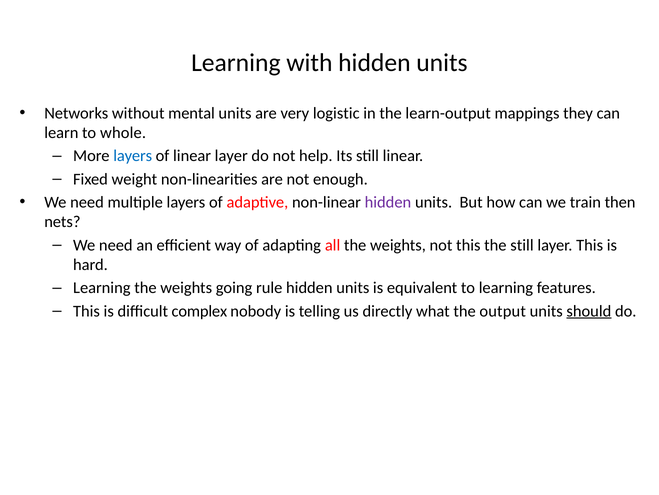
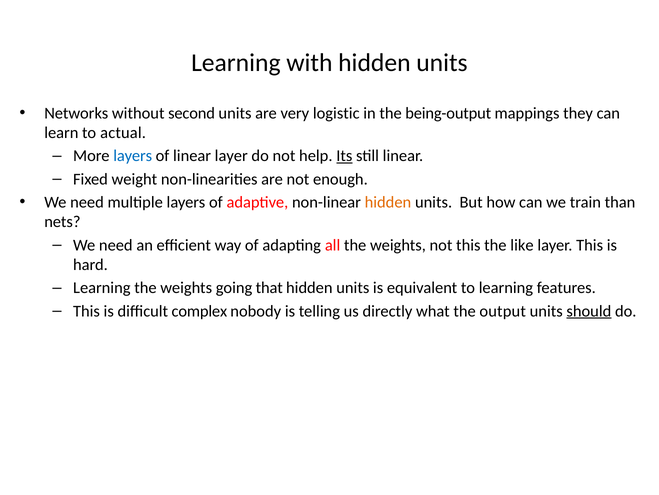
mental: mental -> second
learn-output: learn-output -> being-output
whole: whole -> actual
Its underline: none -> present
hidden at (388, 202) colour: purple -> orange
then: then -> than
the still: still -> like
rule: rule -> that
